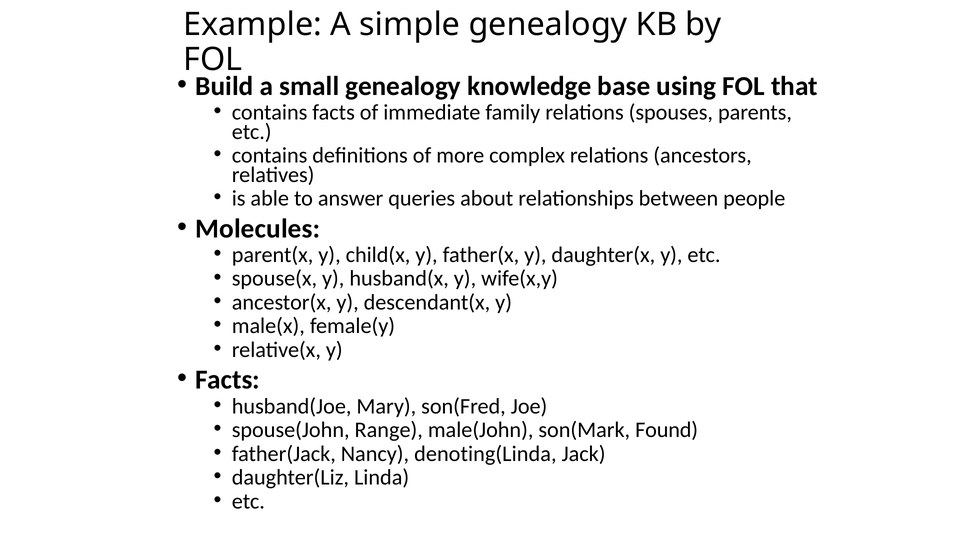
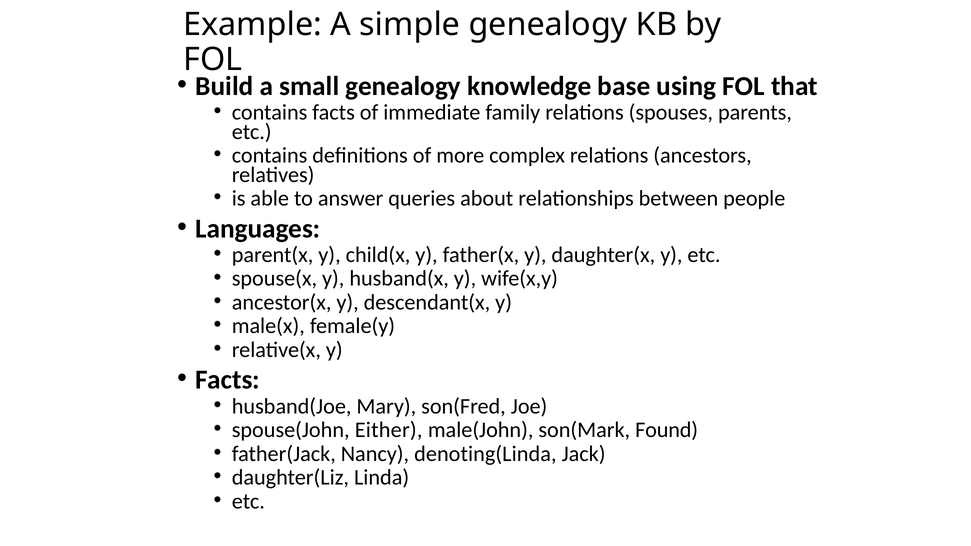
Molecules: Molecules -> Languages
Range: Range -> Either
